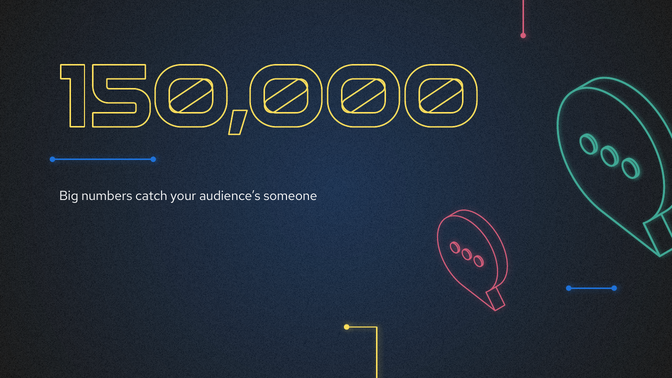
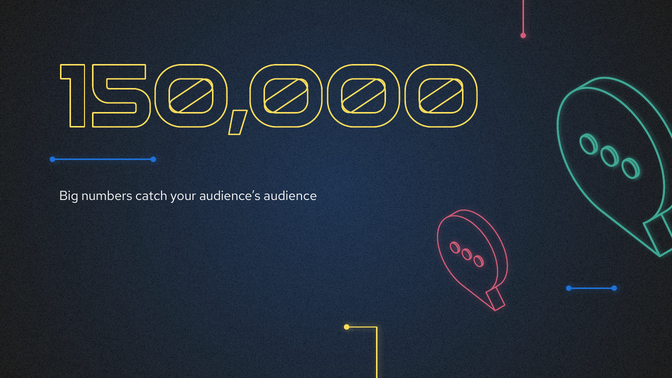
someone: someone -> audience
